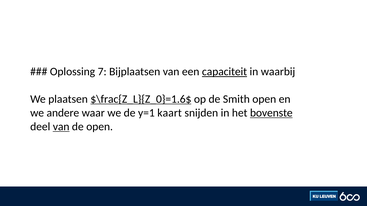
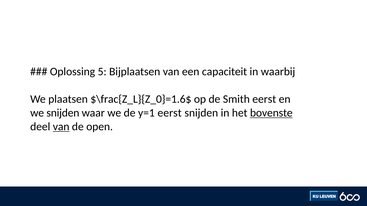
7: 7 -> 5
capaciteit underline: present -> none
$\frac{Z_L}{Z_0}=1.6$ underline: present -> none
Smith open: open -> eerst
we andere: andere -> snijden
y=1 kaart: kaart -> eerst
